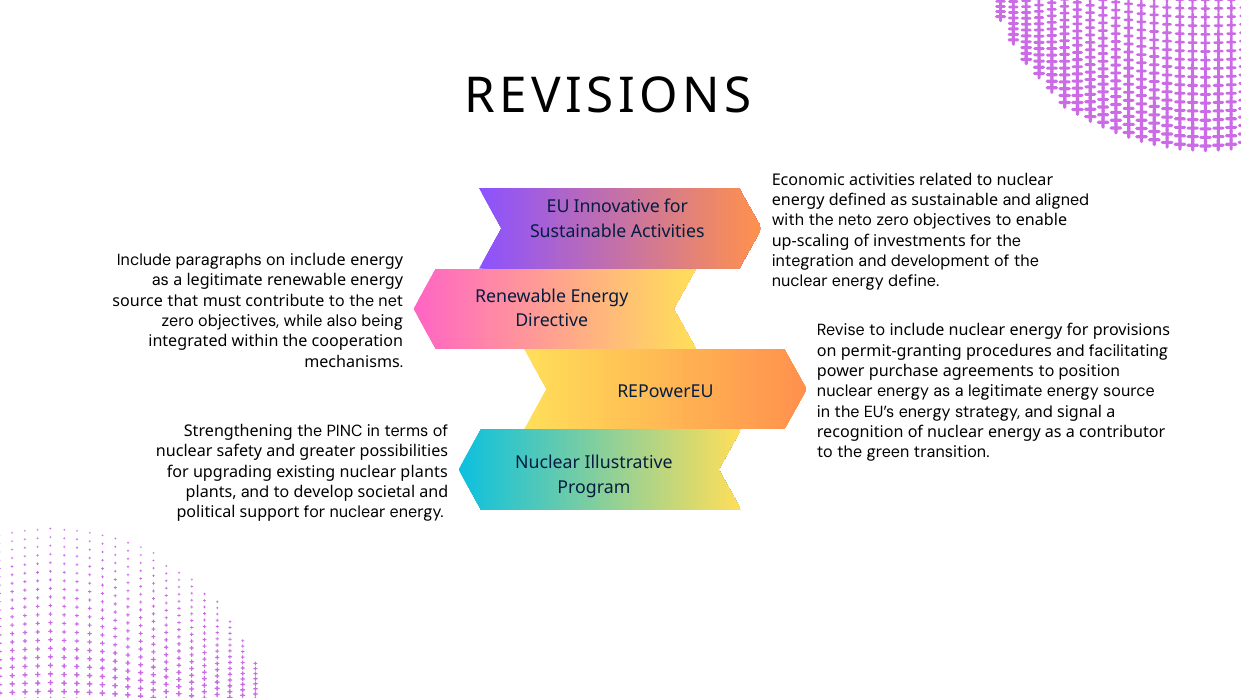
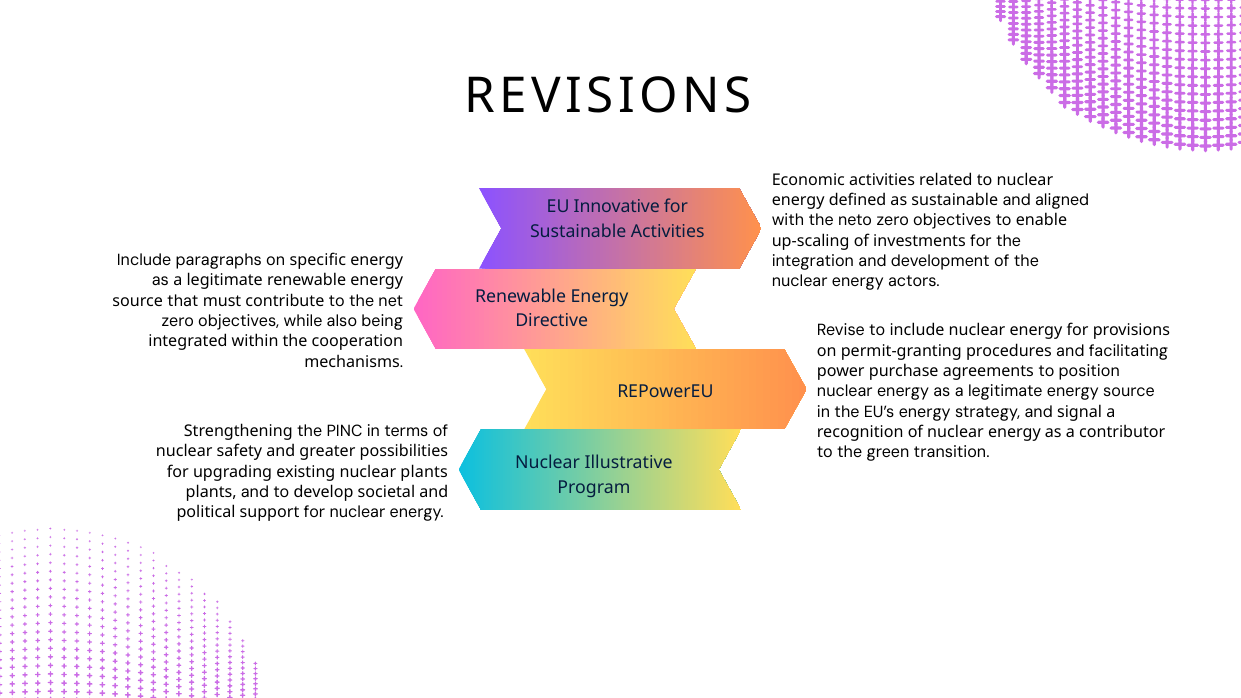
on include: include -> specific
define: define -> actors
